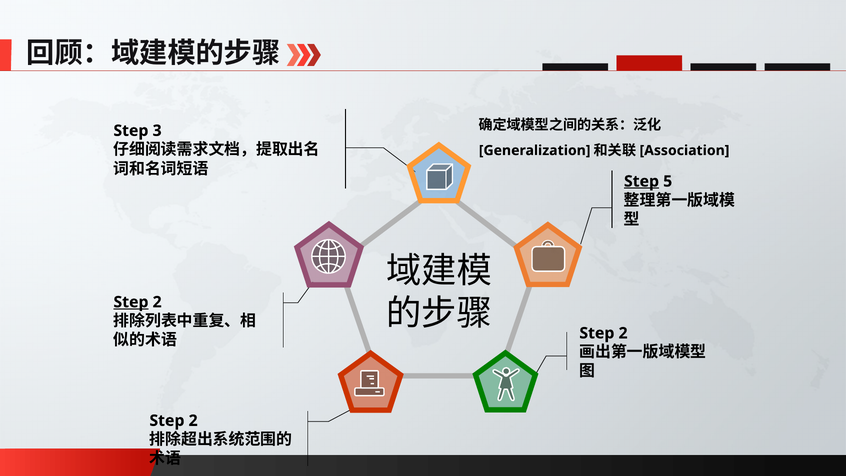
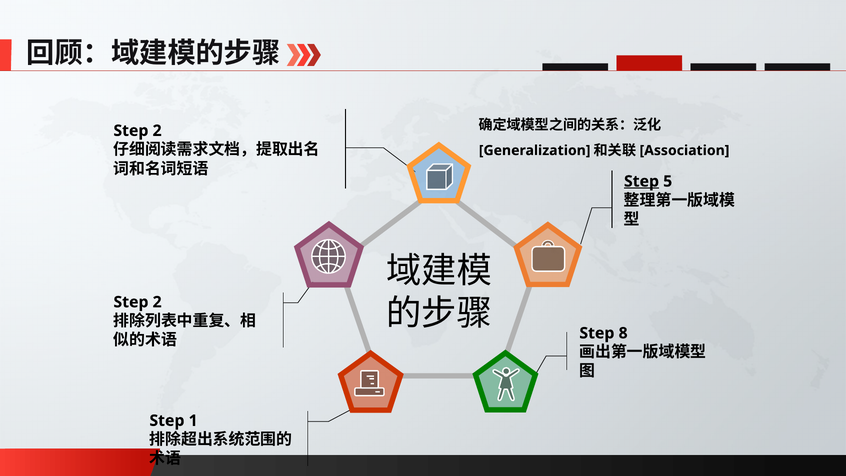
3 at (157, 131): 3 -> 2
Step at (131, 302) underline: present -> none
2 at (623, 333): 2 -> 8
2 at (193, 421): 2 -> 1
